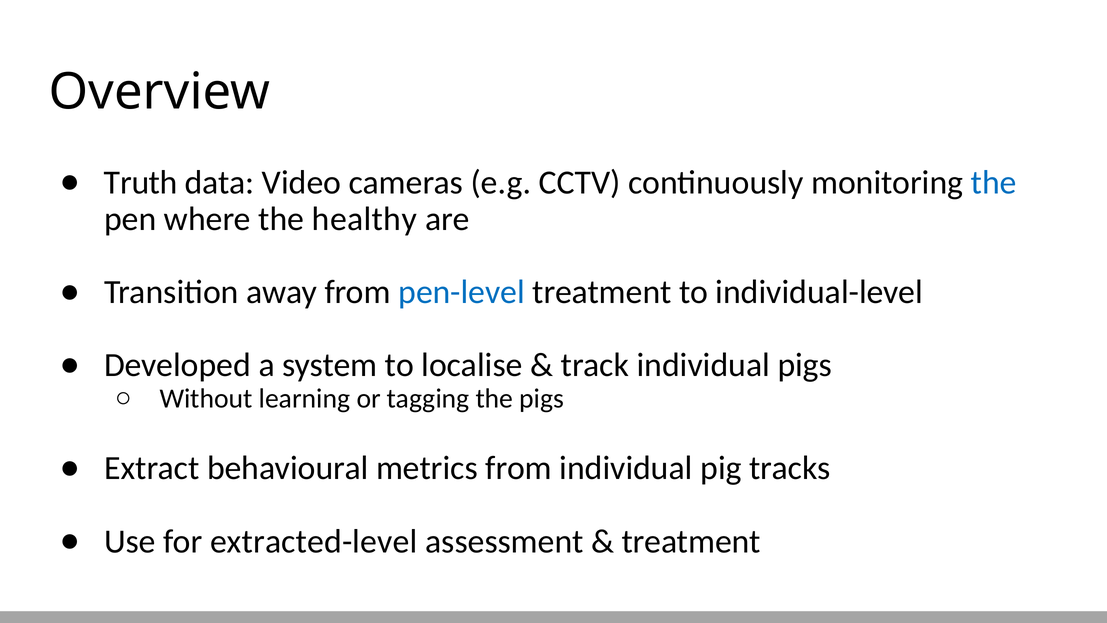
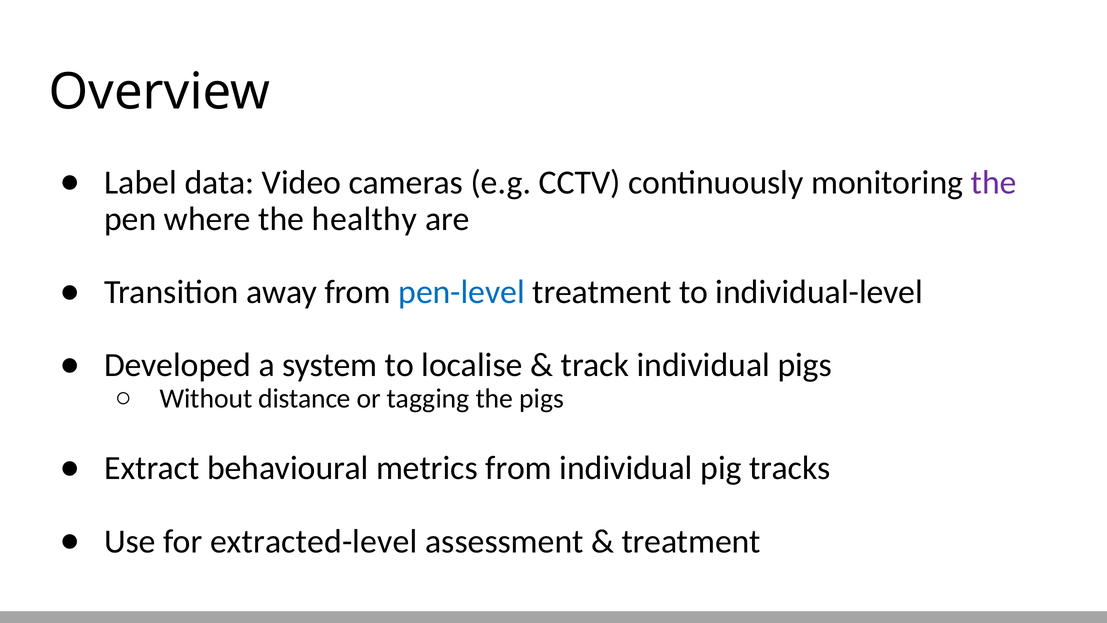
Truth: Truth -> Label
the at (994, 182) colour: blue -> purple
learning: learning -> distance
